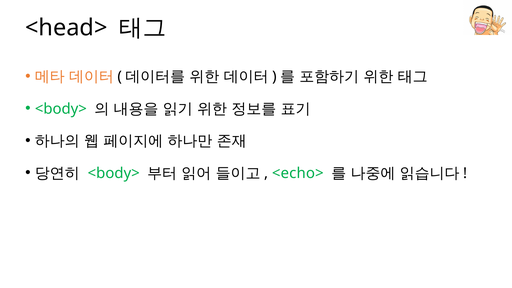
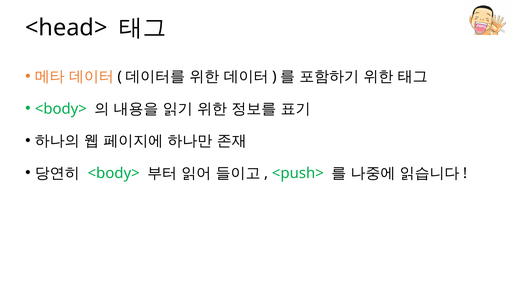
<echo>: <echo> -> <push>
